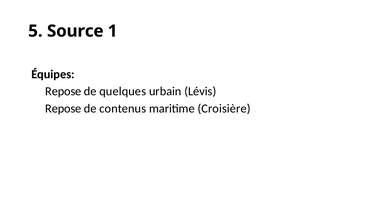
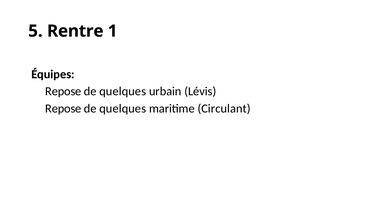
Source: Source -> Rentre
contenus at (123, 109): contenus -> quelques
Croisière: Croisière -> Circulant
